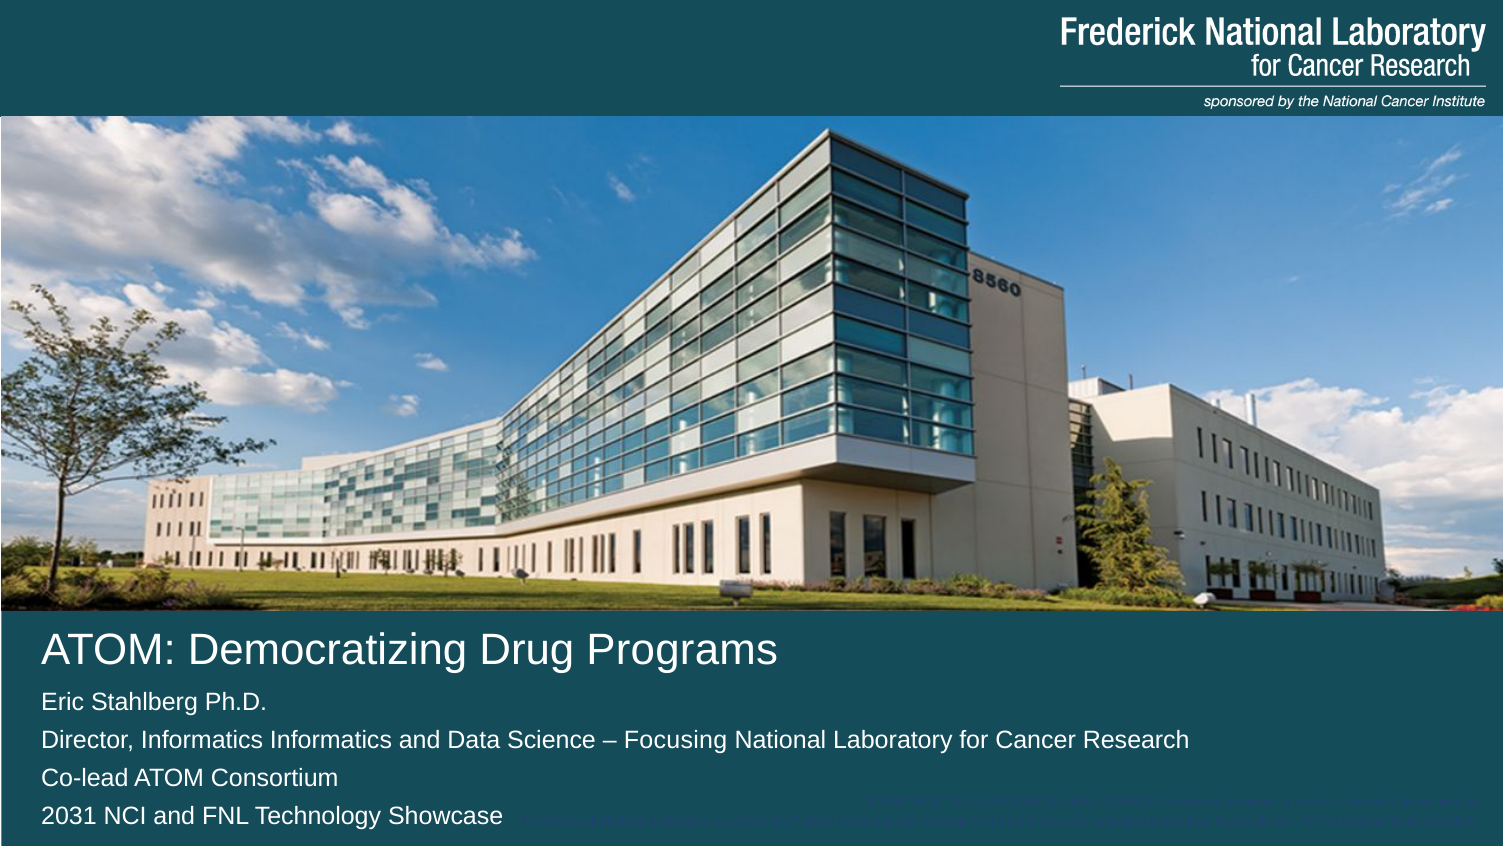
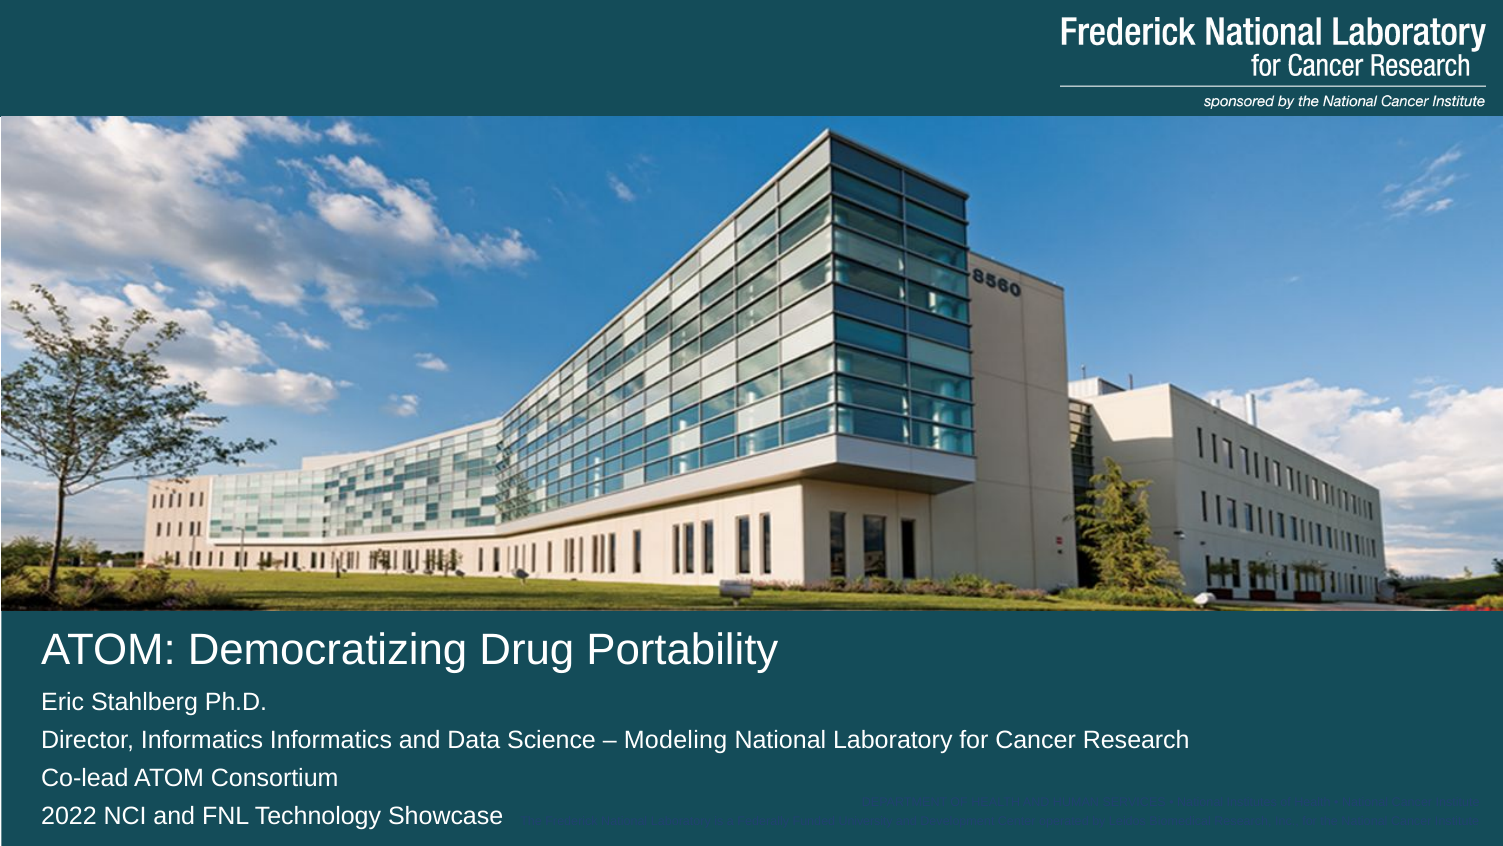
Programs: Programs -> Portability
Focusing: Focusing -> Modeling
2031: 2031 -> 2022
